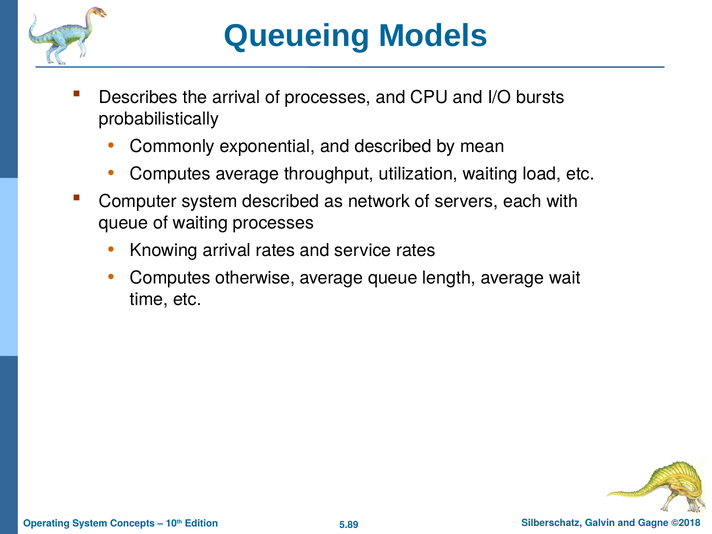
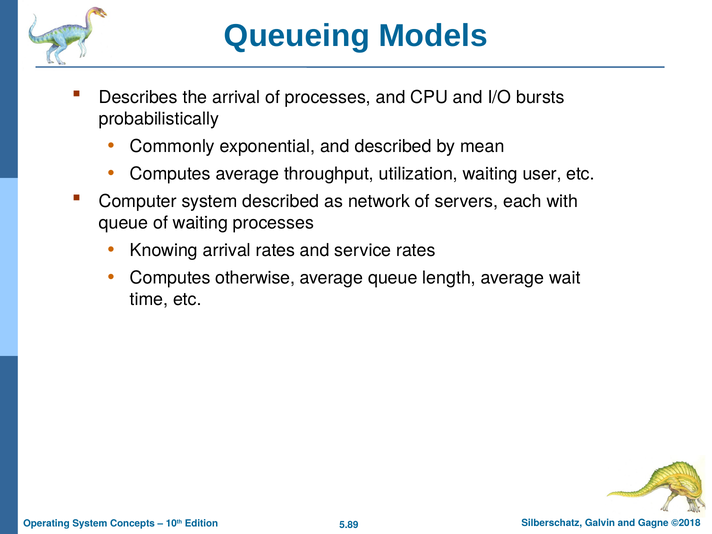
load: load -> user
